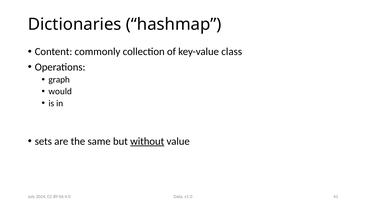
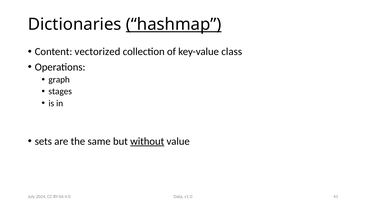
hashmap underline: none -> present
commonly: commonly -> vectorized
would: would -> stages
